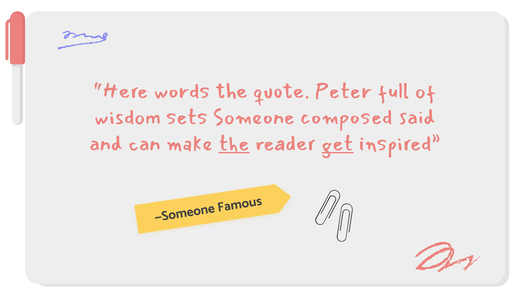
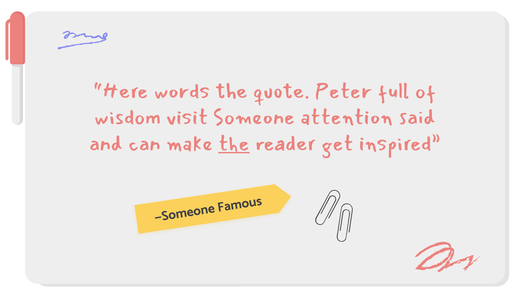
sets: sets -> visit
composed: composed -> attention
get underline: present -> none
